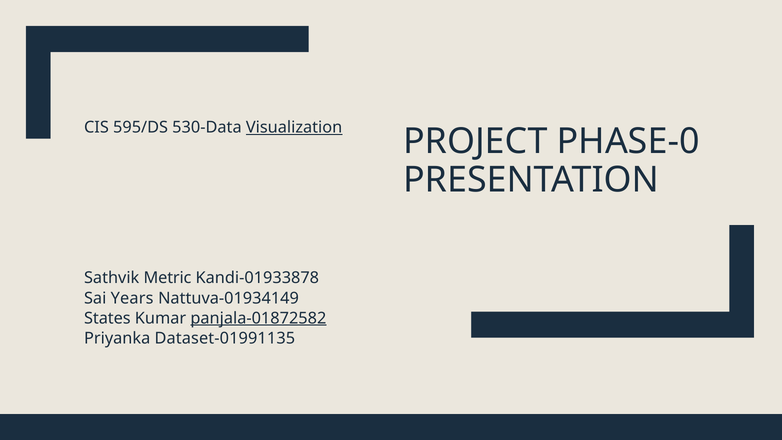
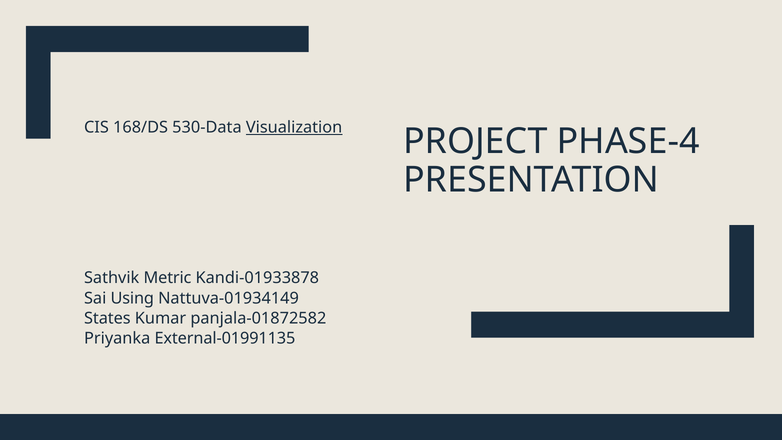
595/DS: 595/DS -> 168/DS
PHASE-0: PHASE-0 -> PHASE-4
Years: Years -> Using
panjala-01872582 underline: present -> none
Dataset-01991135: Dataset-01991135 -> External-01991135
